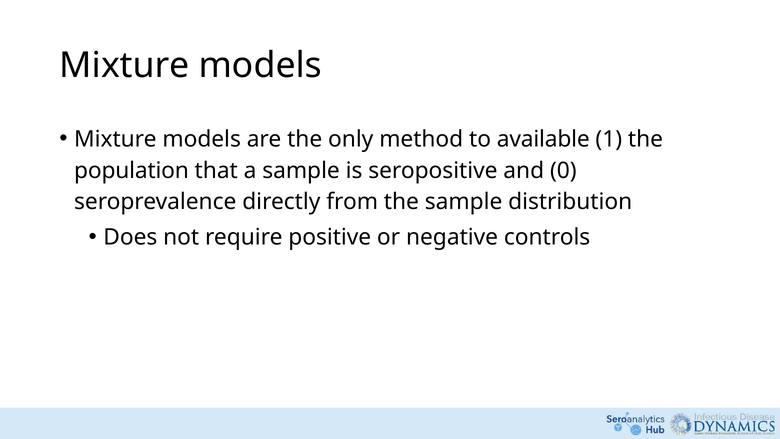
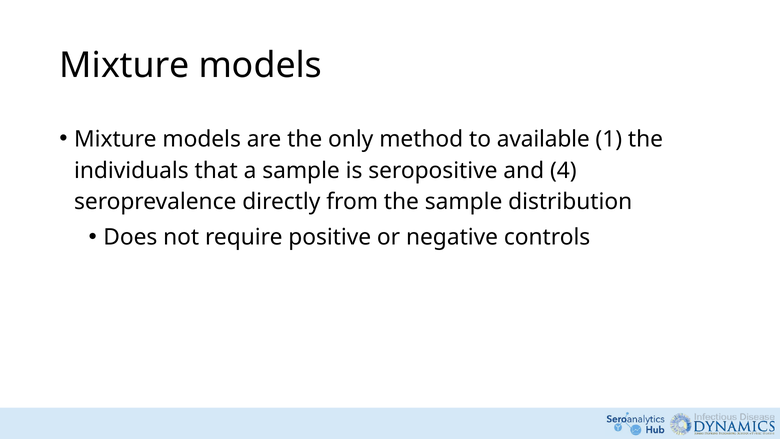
population: population -> individuals
0: 0 -> 4
